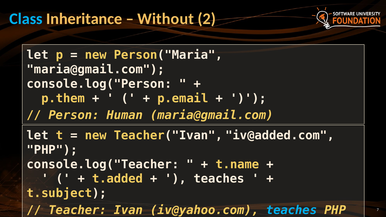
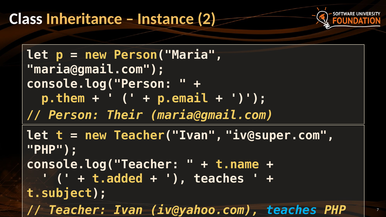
Class colour: light blue -> white
Without: Without -> Instance
Human: Human -> Their
iv@added.com: iv@added.com -> iv@super.com
